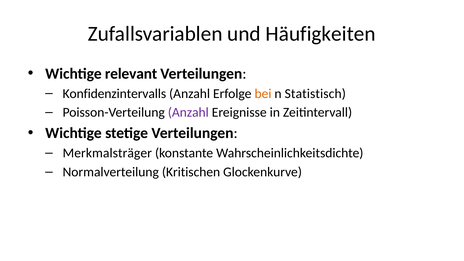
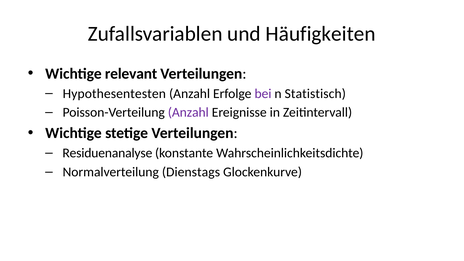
Konfidenzintervalls: Konfidenzintervalls -> Hypothesentesten
bei colour: orange -> purple
Merkmalsträger: Merkmalsträger -> Residuenanalyse
Kritischen: Kritischen -> Dienstags
